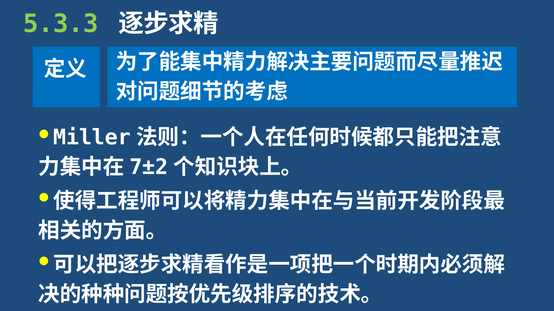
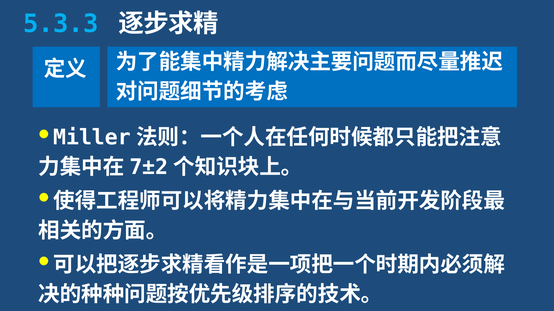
5.3.3 colour: light green -> light blue
